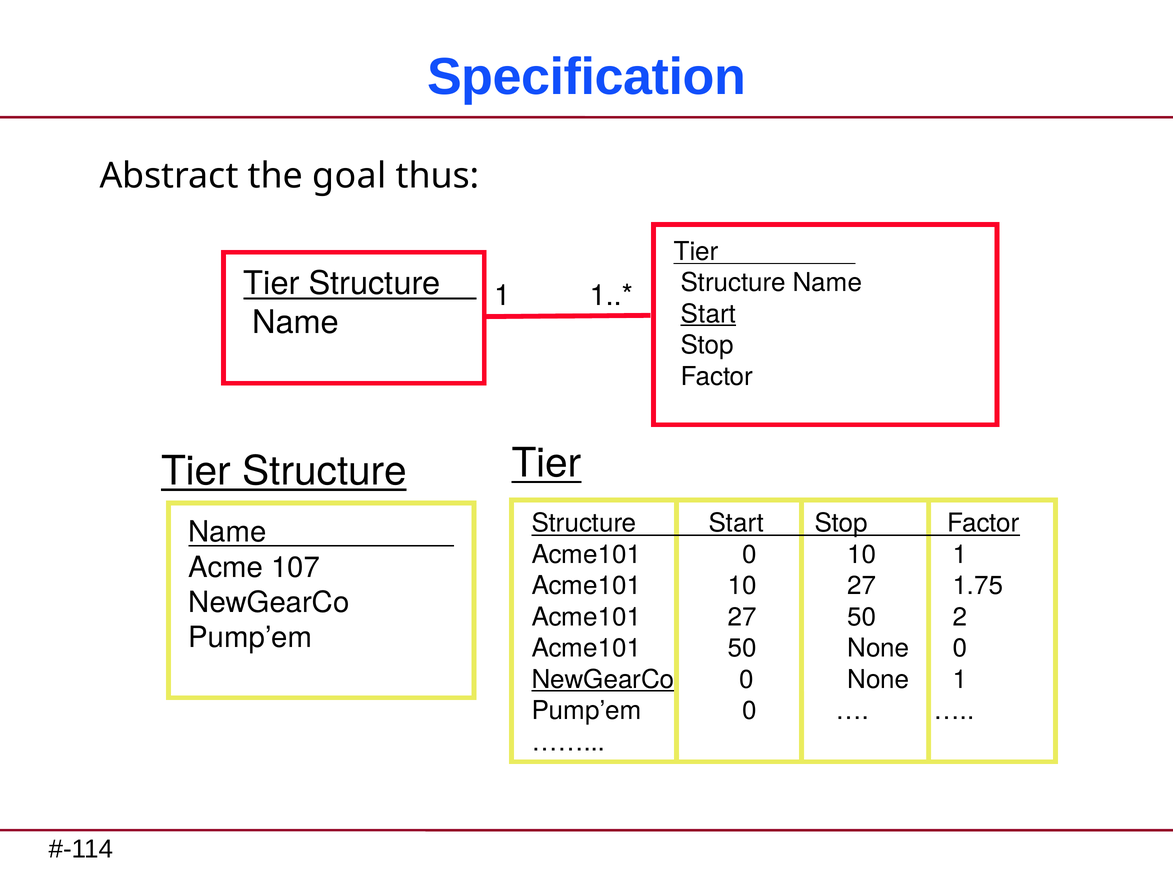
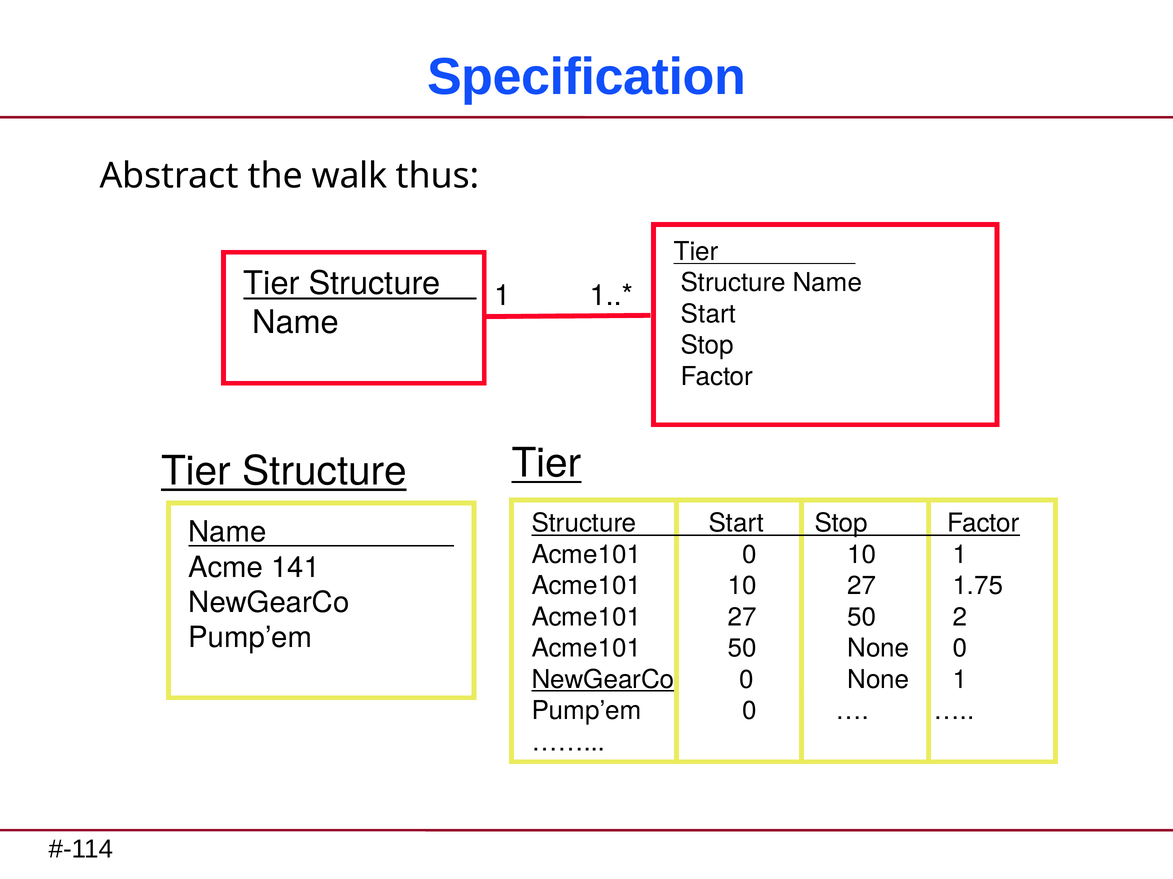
goal: goal -> walk
Start at (708, 314) underline: present -> none
107: 107 -> 141
